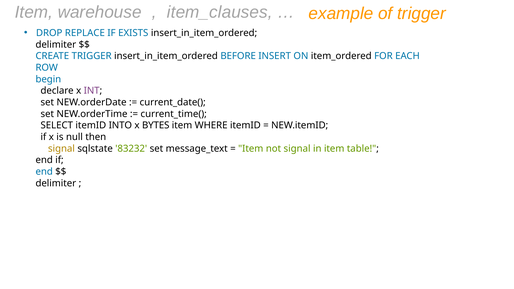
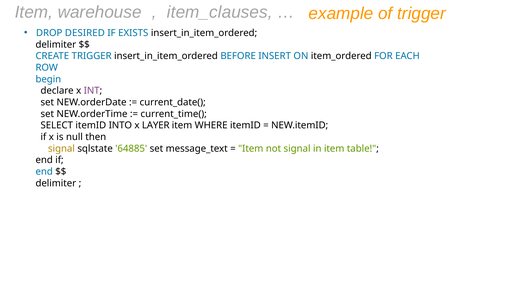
REPLACE: REPLACE -> DESIRED
BYTES: BYTES -> LAYER
83232: 83232 -> 64885
